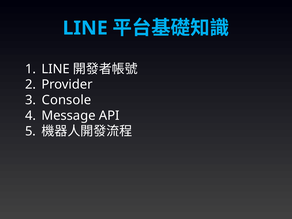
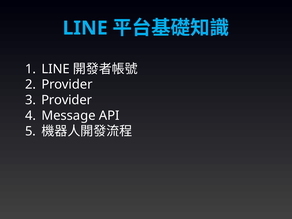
Console at (66, 100): Console -> Provider
